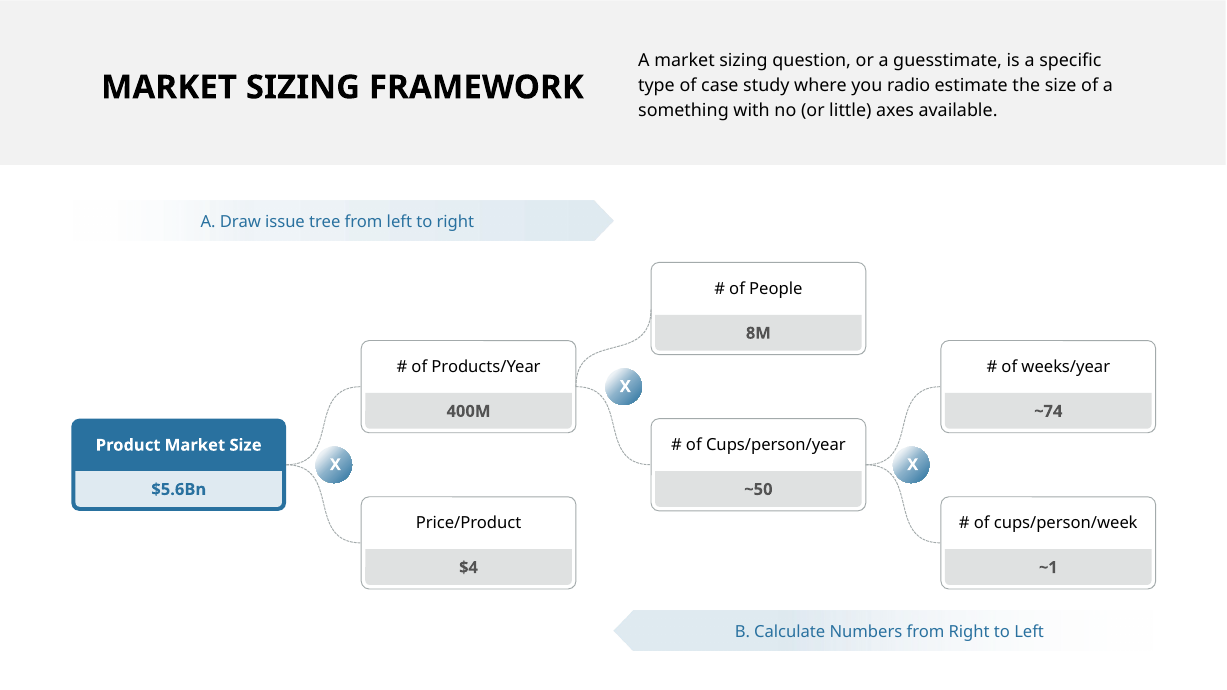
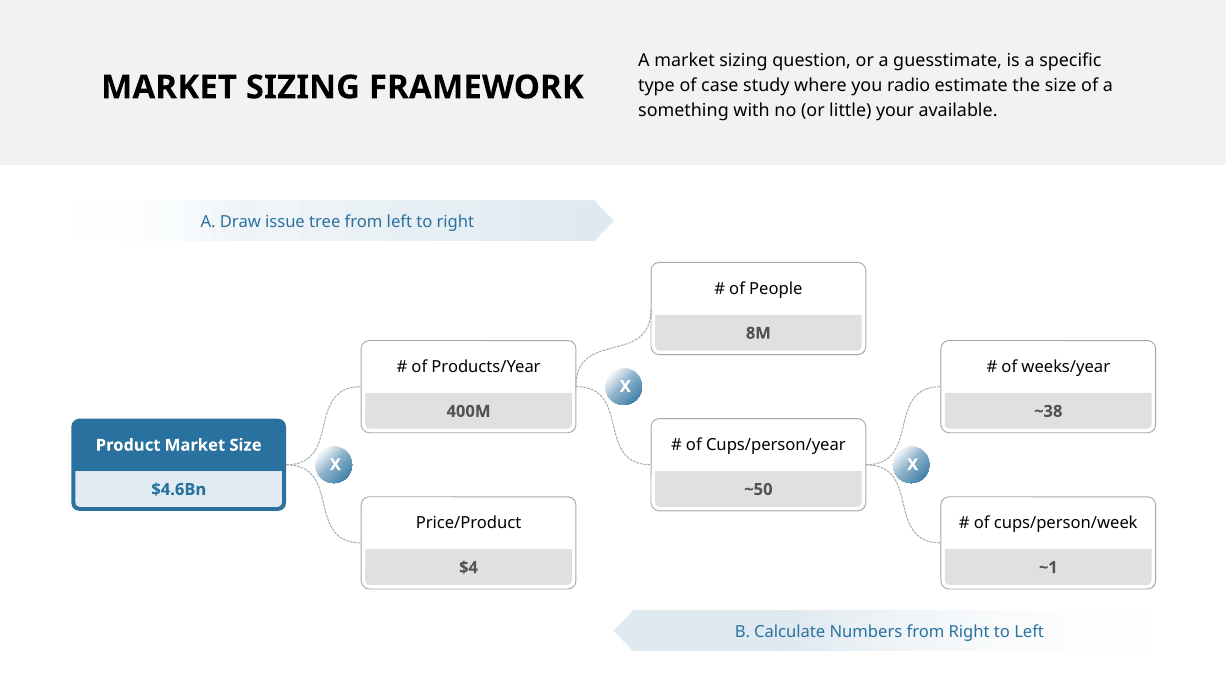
axes: axes -> your
~74: ~74 -> ~38
$5.6Bn: $5.6Bn -> $4.6Bn
